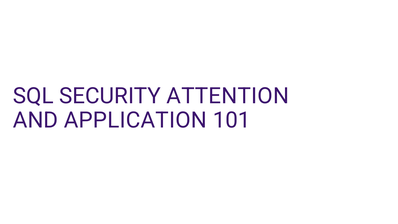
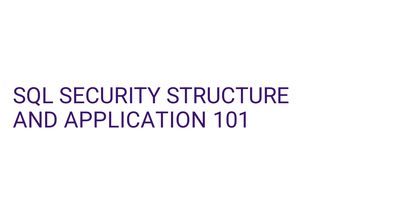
ATTENTION: ATTENTION -> STRUCTURE
